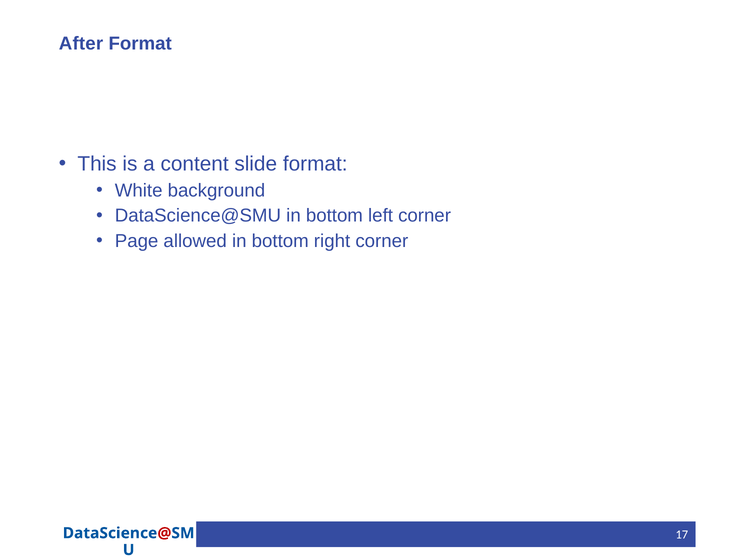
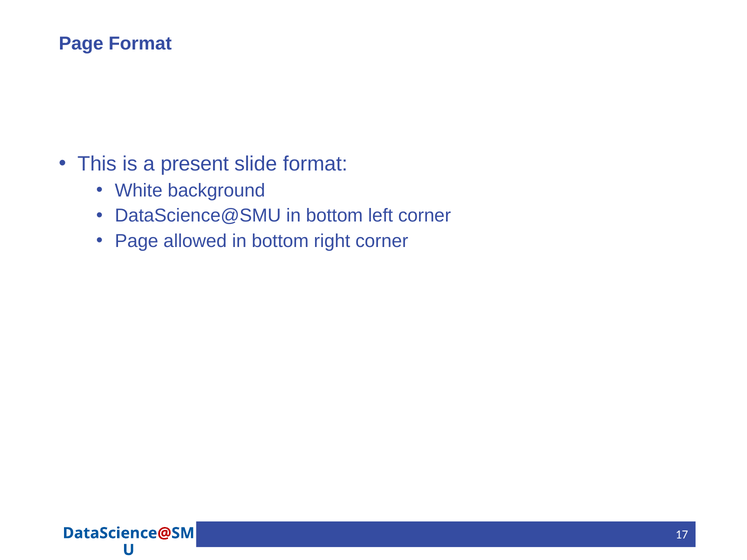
After at (81, 44): After -> Page
content: content -> present
